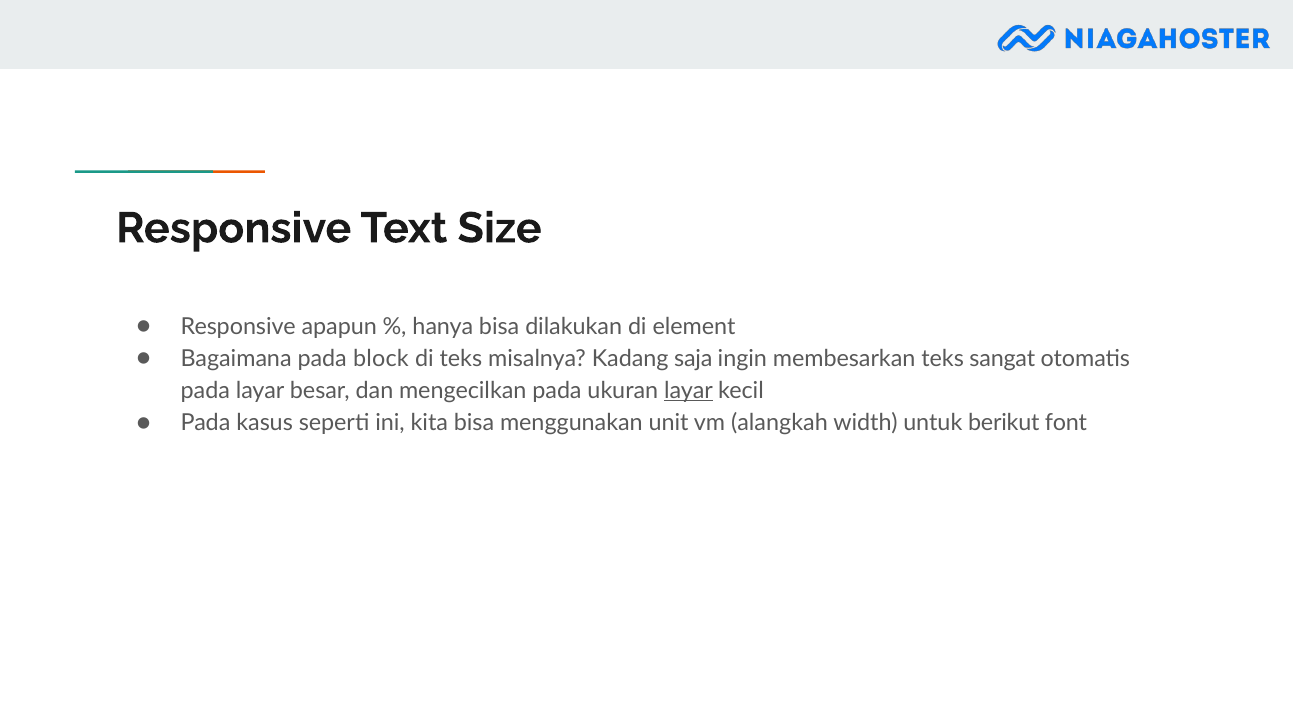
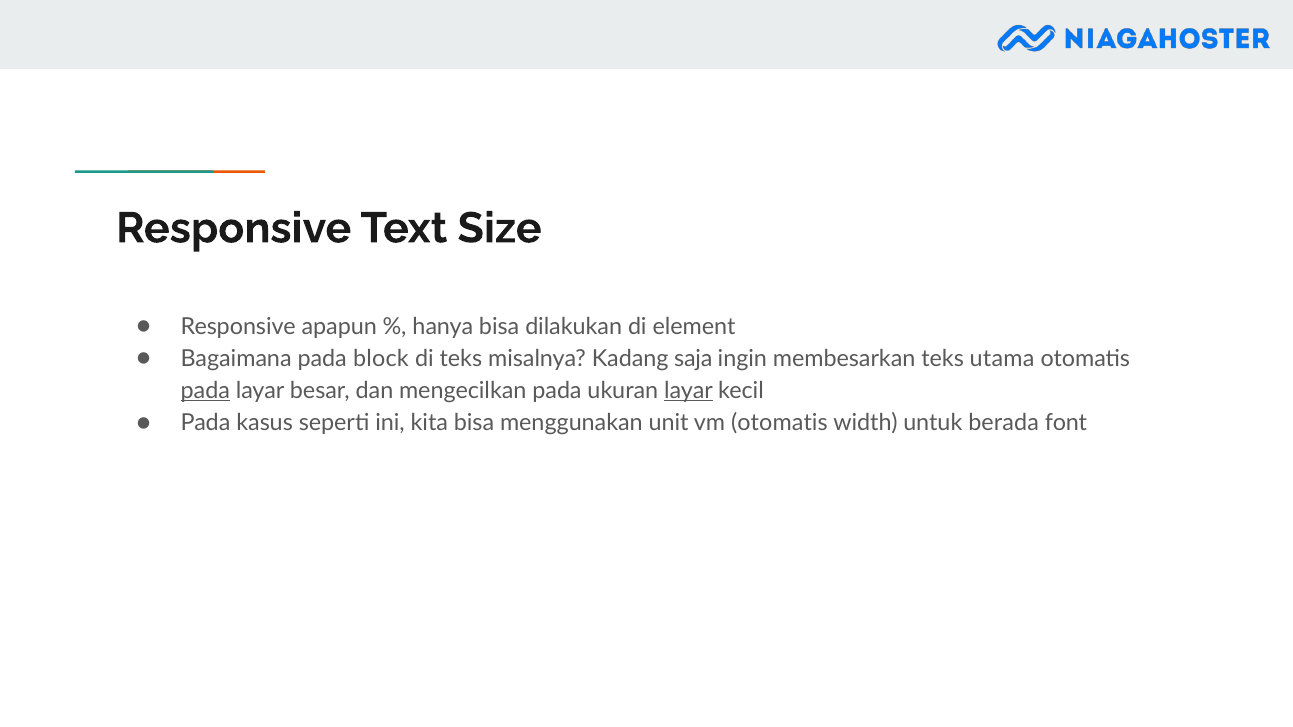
sangat: sangat -> utama
pada at (205, 391) underline: none -> present
vm alangkah: alangkah -> otomatis
berikut: berikut -> berada
